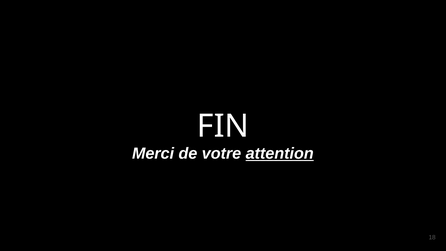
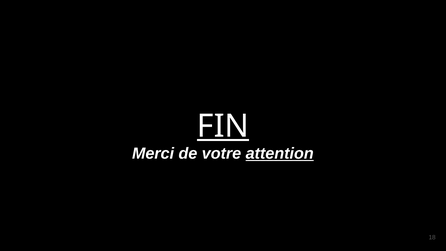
FIN underline: none -> present
